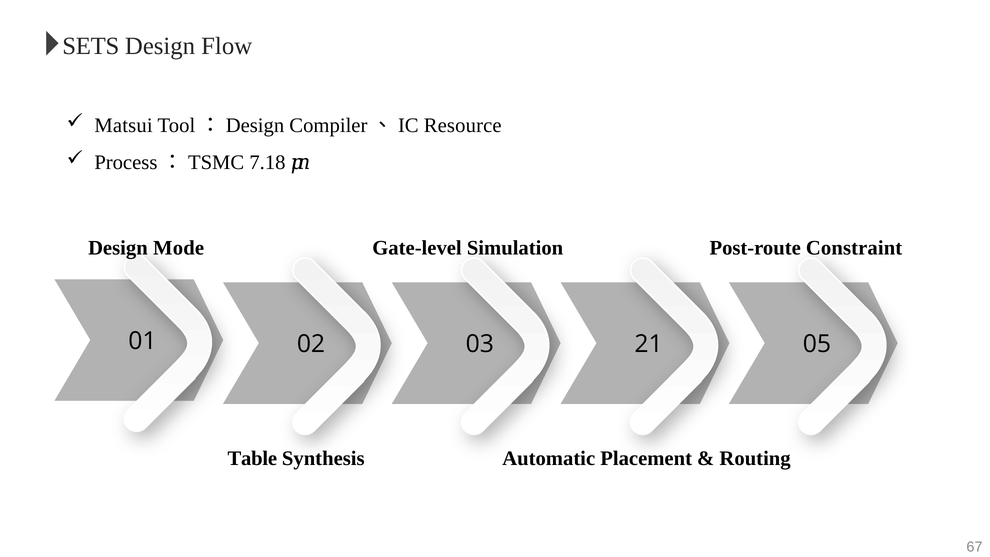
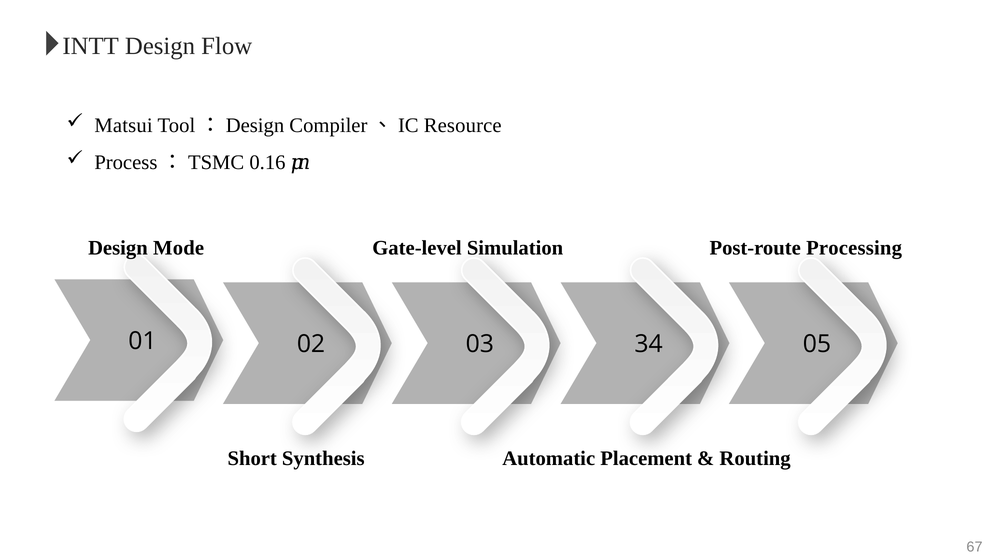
SETS: SETS -> INTT
7.18: 7.18 -> 0.16
Constraint: Constraint -> Processing
21: 21 -> 34
Table: Table -> Short
